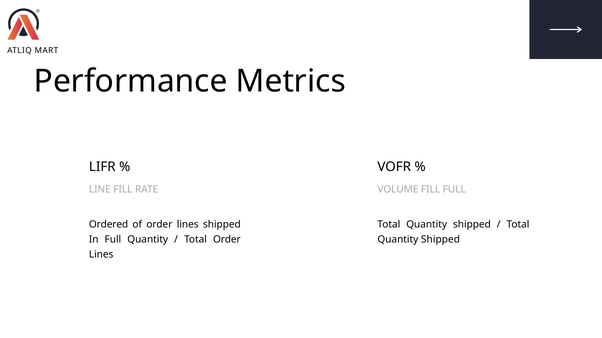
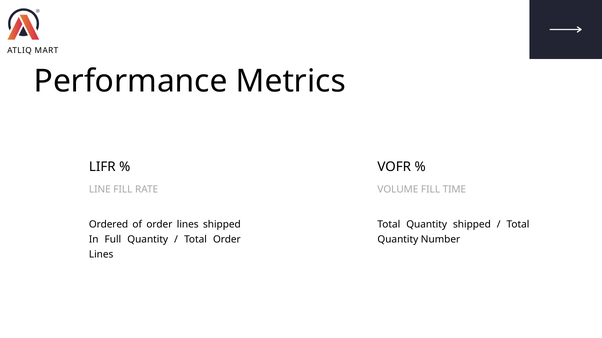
FILL FULL: FULL -> TIME
Shipped at (441, 240): Shipped -> Number
